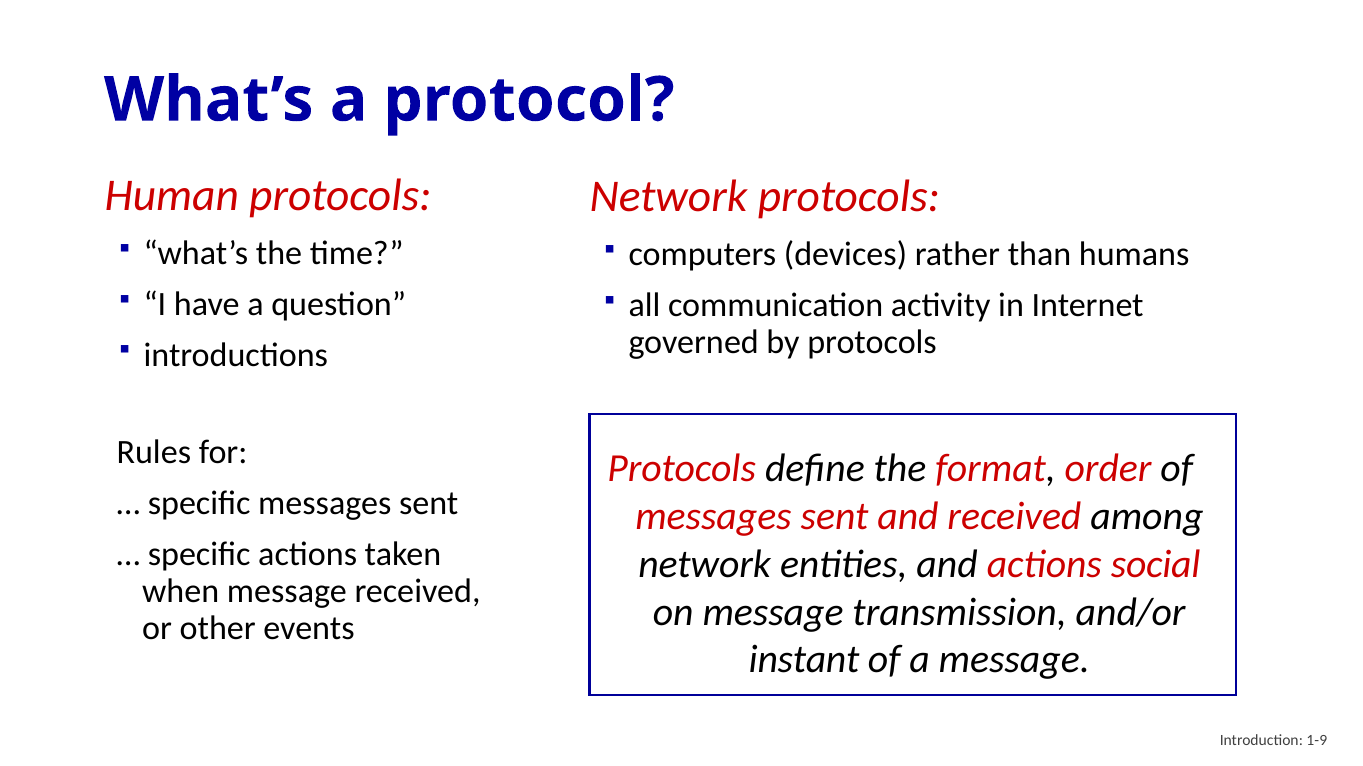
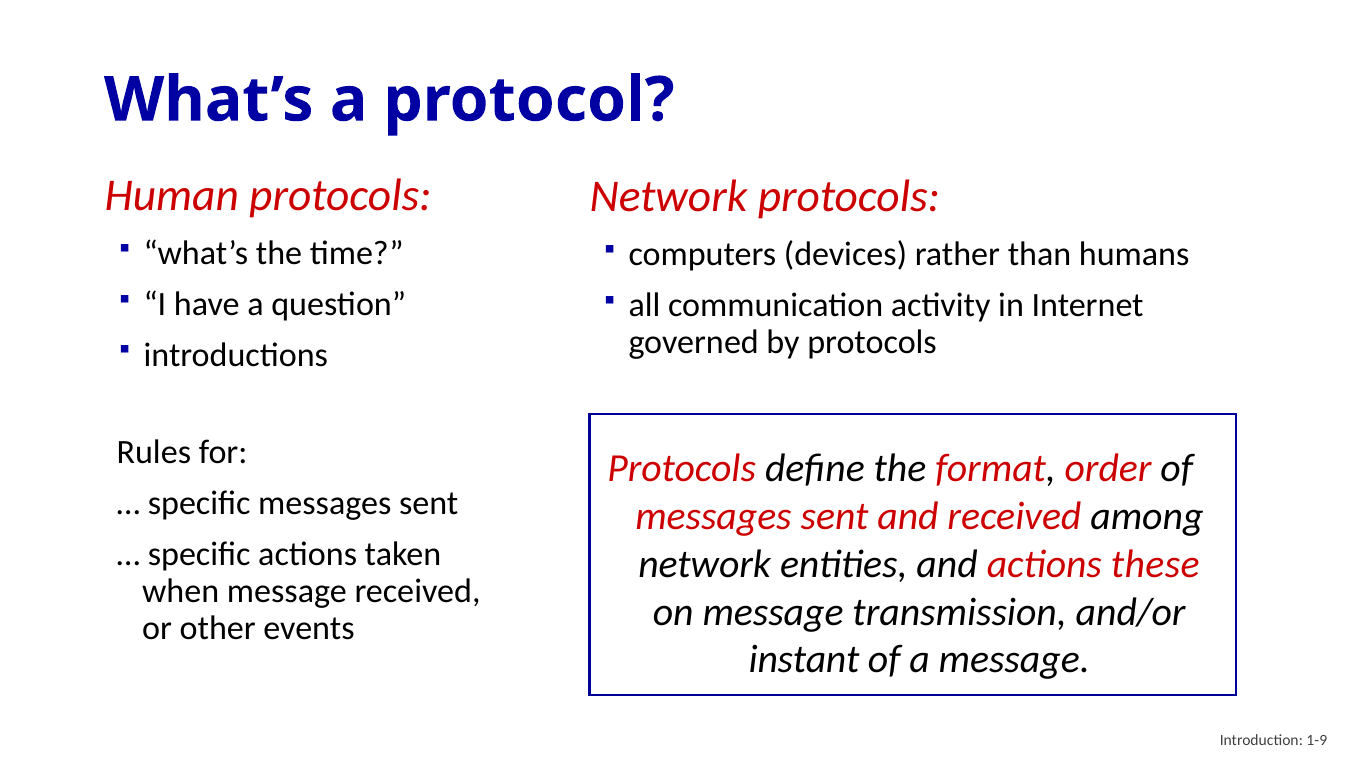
social: social -> these
